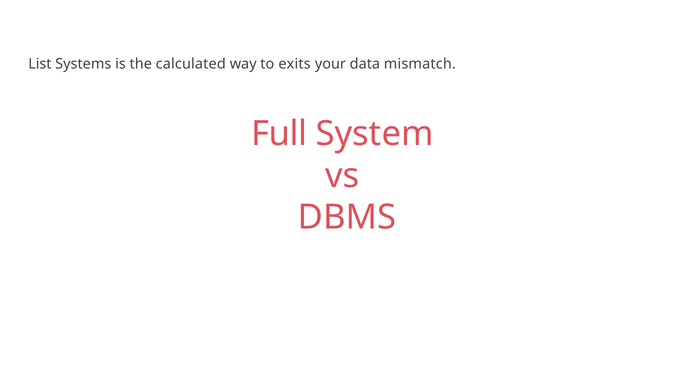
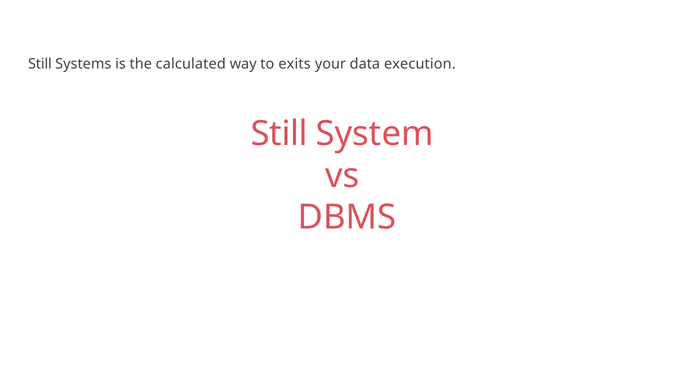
List at (40, 64): List -> Still
mismatch: mismatch -> execution
Full at (279, 134): Full -> Still
